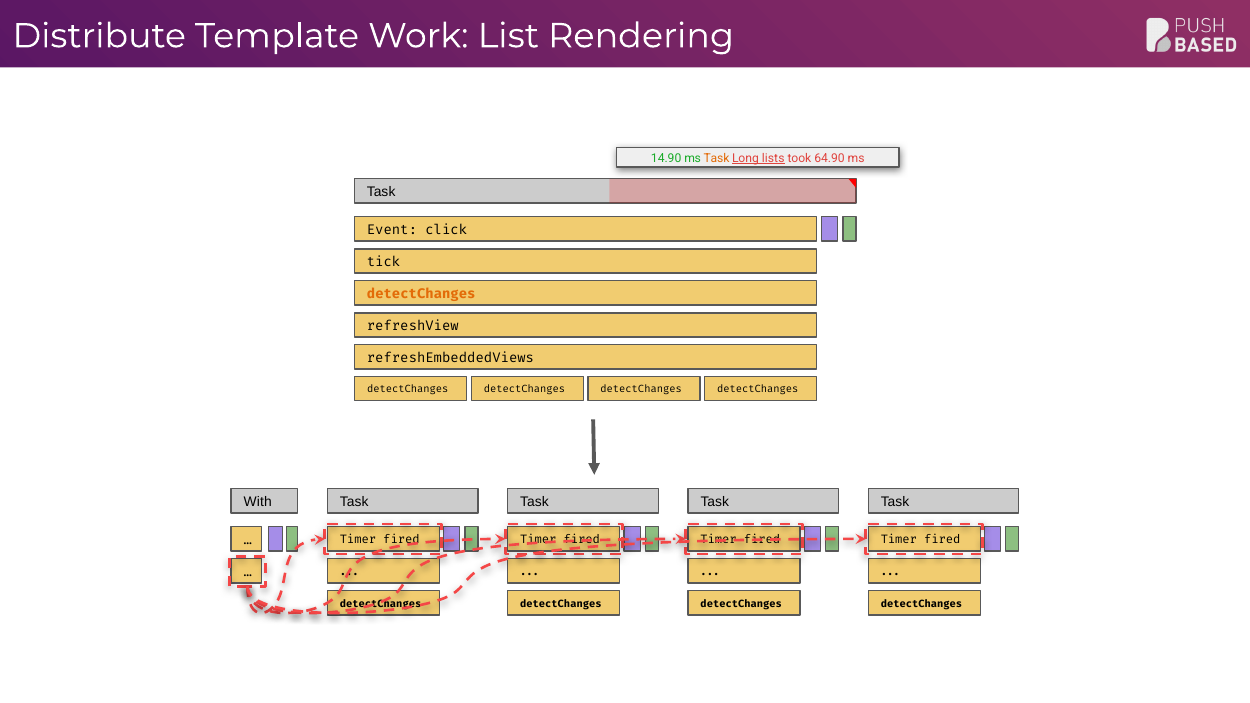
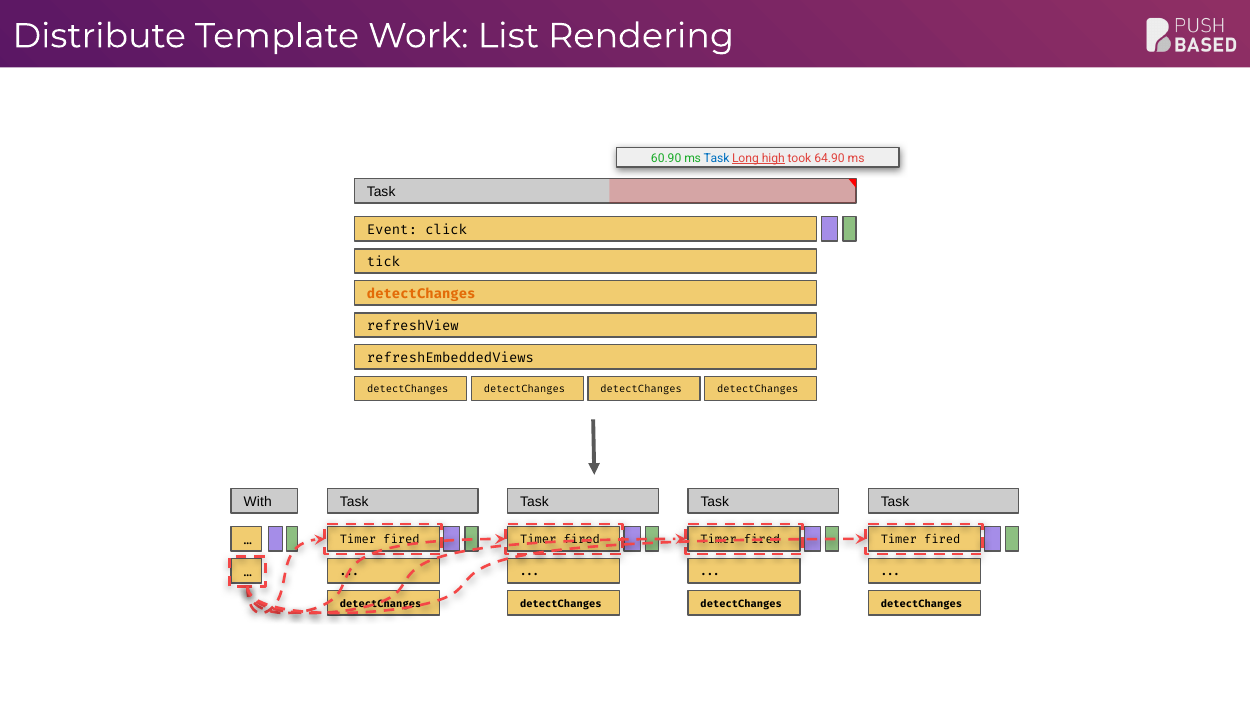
14.90: 14.90 -> 60.90
Task at (717, 158) colour: orange -> blue
lists: lists -> high
